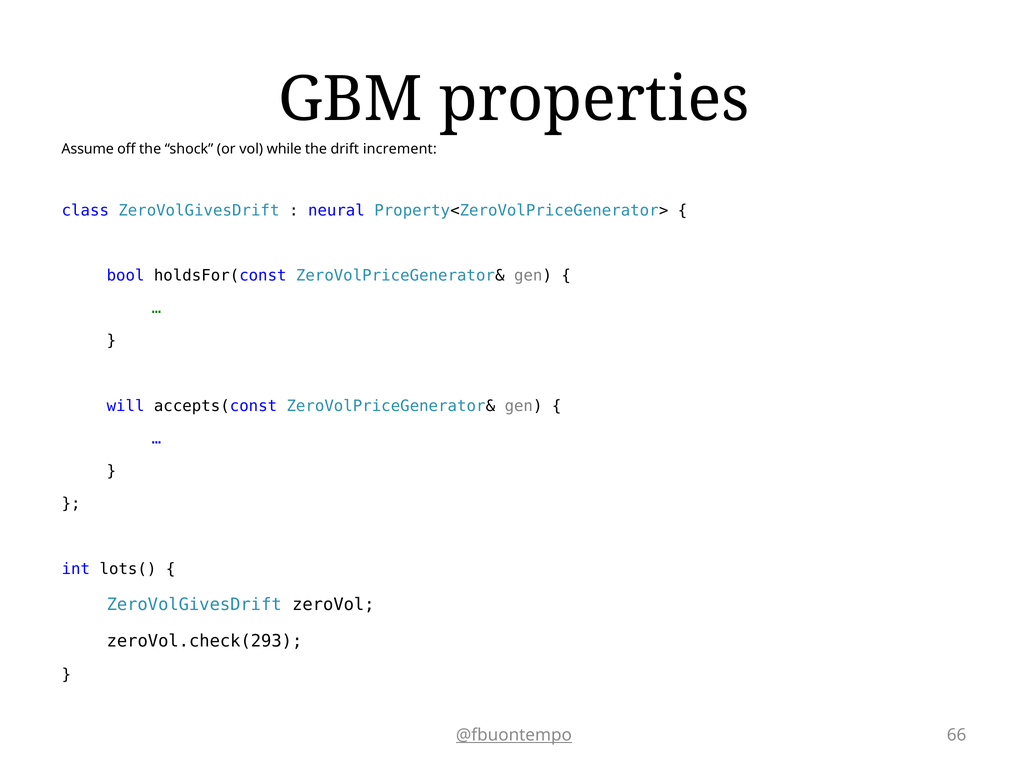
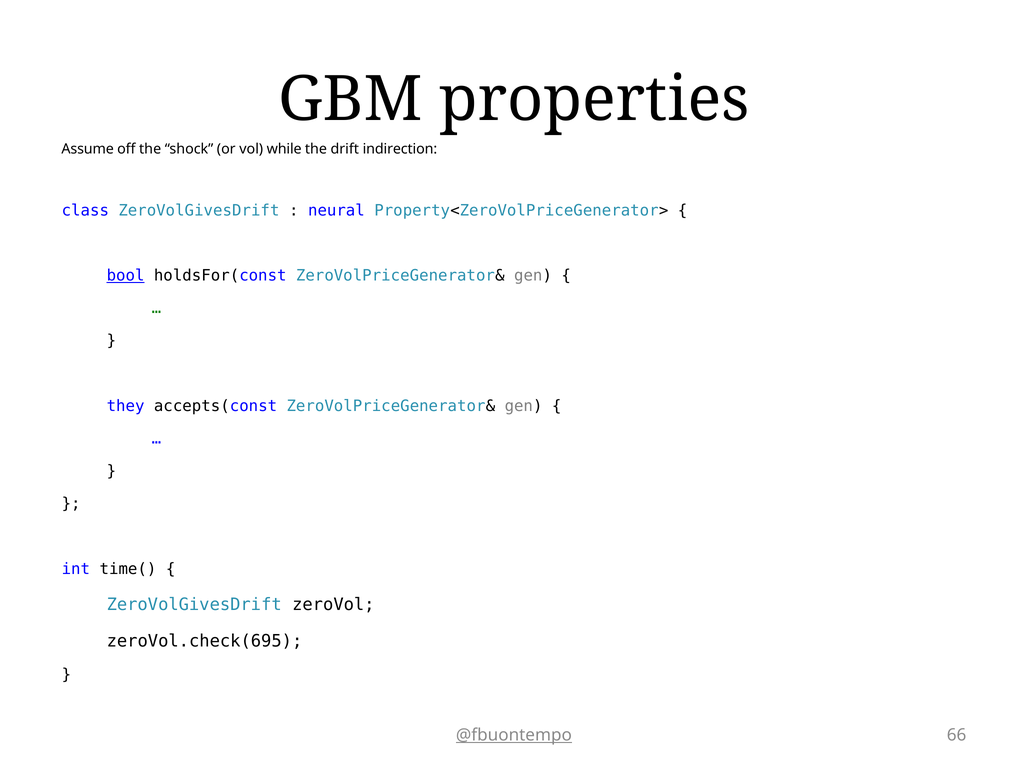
increment: increment -> indirection
bool underline: none -> present
will: will -> they
lots(: lots( -> time(
zeroVol.check(293: zeroVol.check(293 -> zeroVol.check(695
